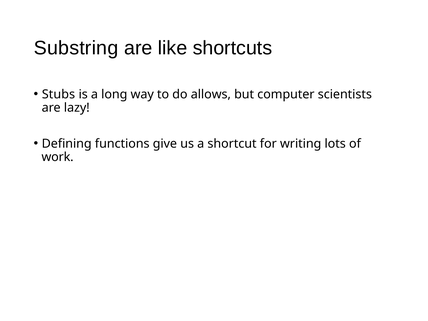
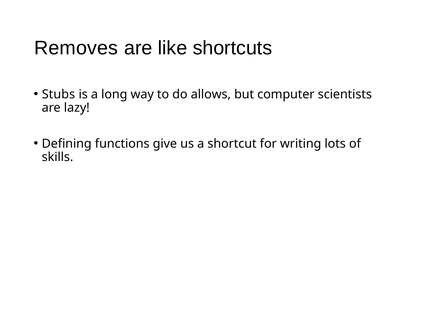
Substring: Substring -> Removes
work: work -> skills
